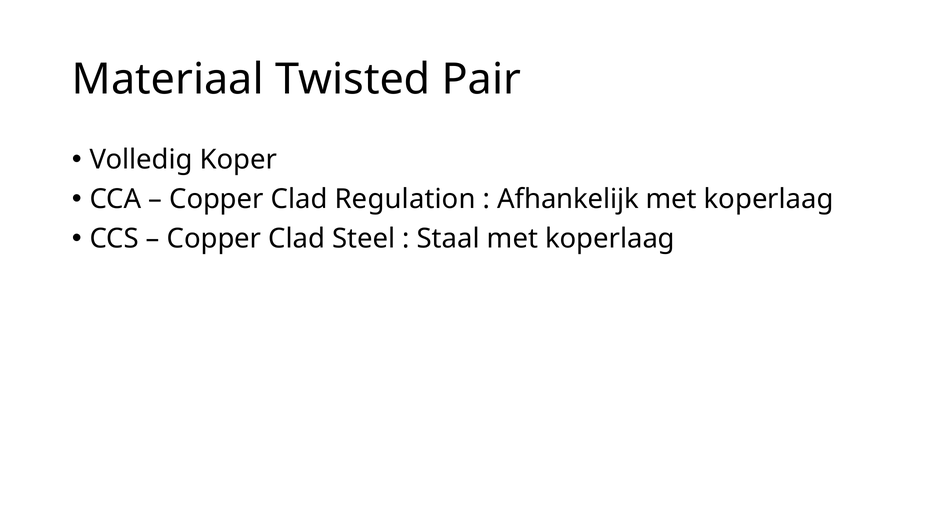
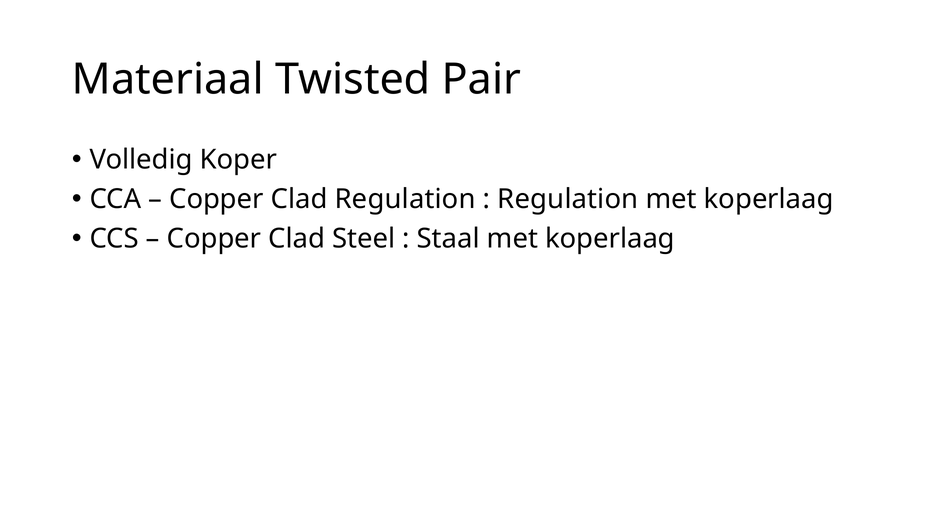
Afhankelijk at (568, 199): Afhankelijk -> Regulation
